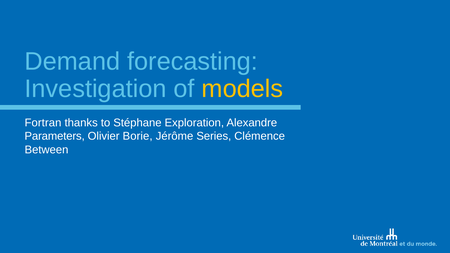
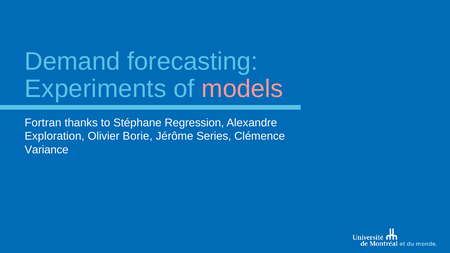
Investigation: Investigation -> Experiments
models colour: yellow -> pink
Exploration: Exploration -> Regression
Parameters: Parameters -> Exploration
Between: Between -> Variance
